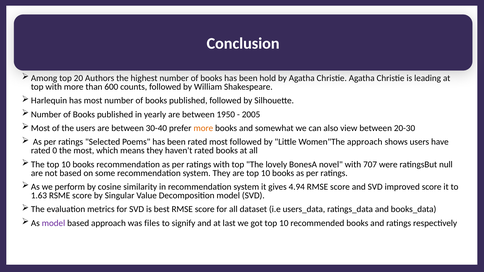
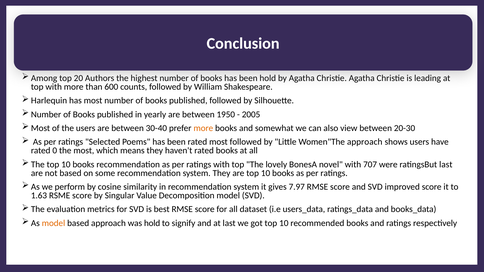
ratingsBut null: null -> last
4.94: 4.94 -> 7.97
model at (53, 223) colour: purple -> orange
was files: files -> hold
